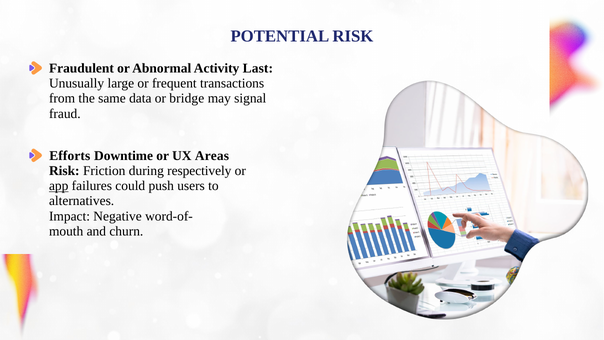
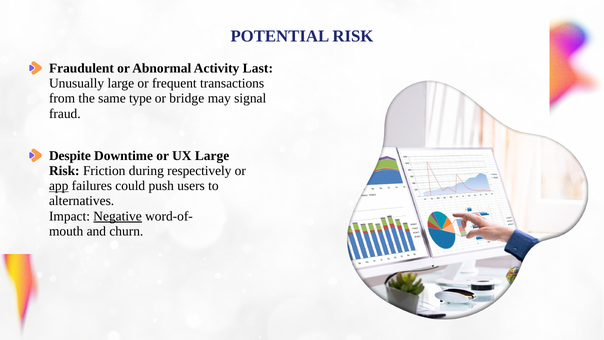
data: data -> type
Efforts: Efforts -> Despite
UX Areas: Areas -> Large
Negative underline: none -> present
